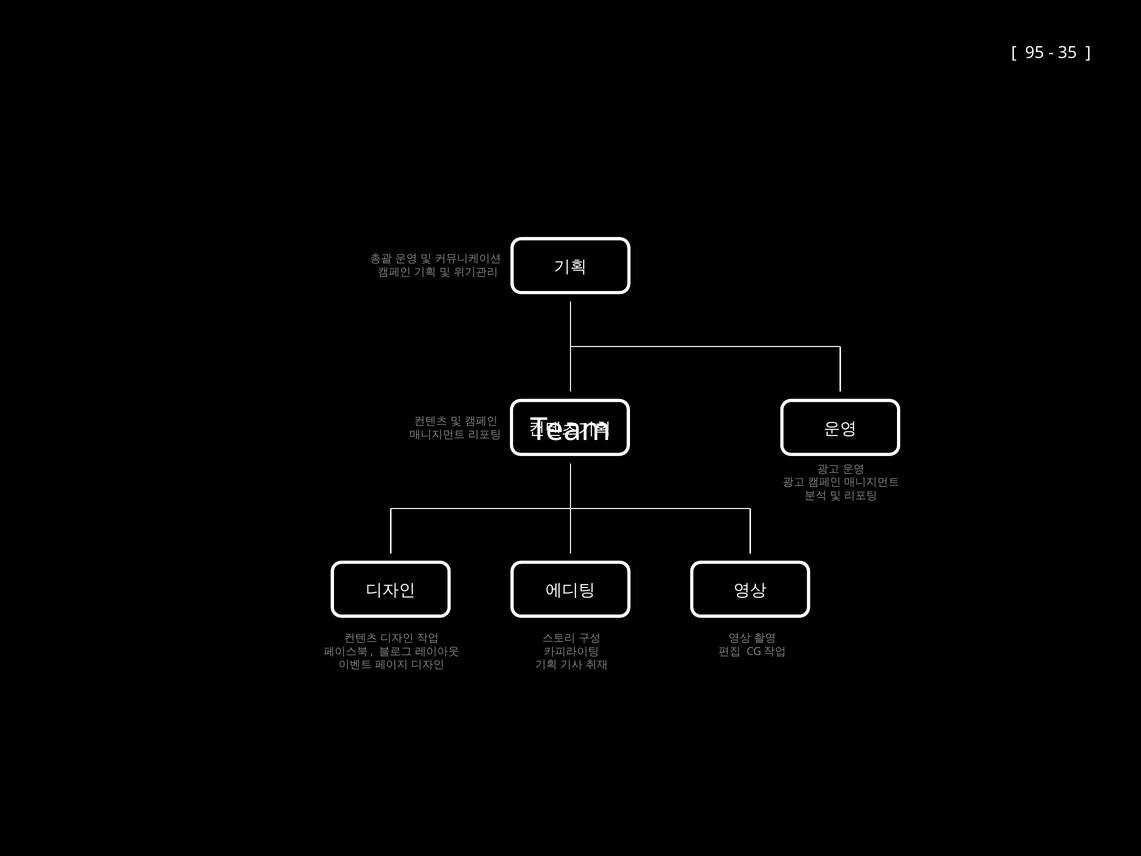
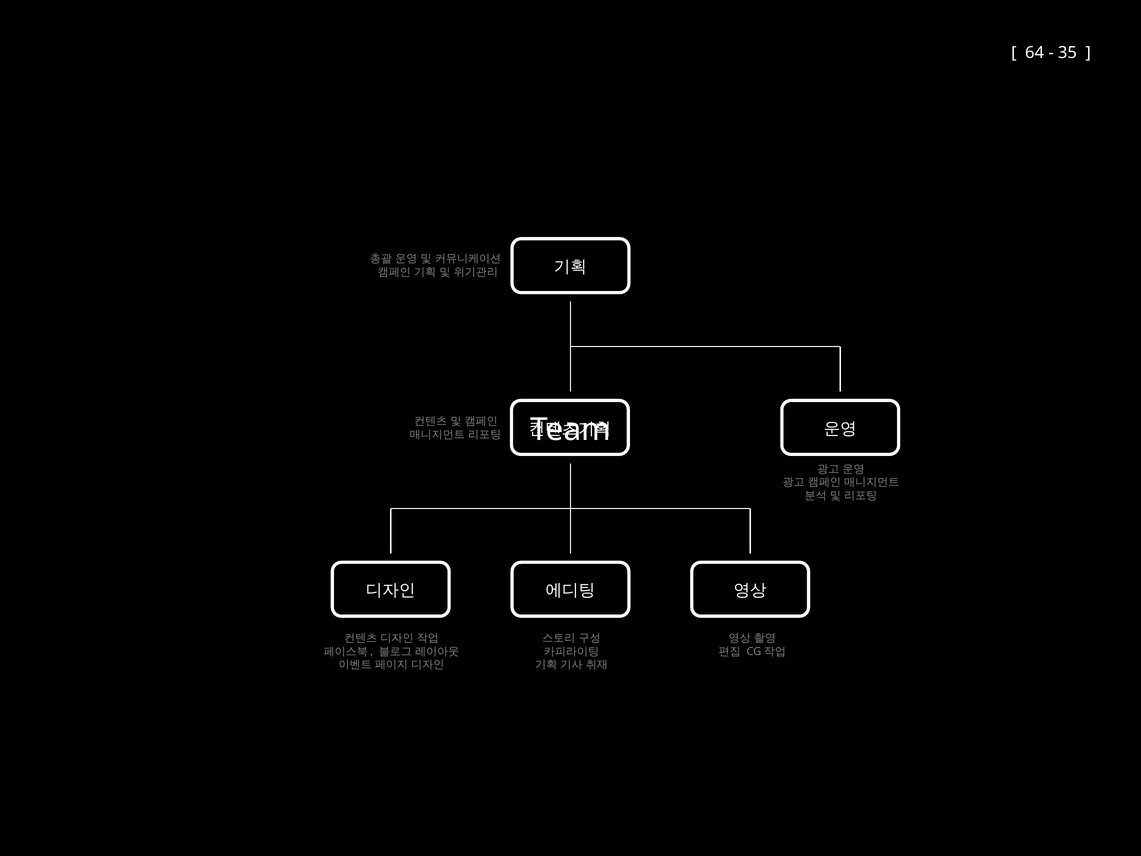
95: 95 -> 64
